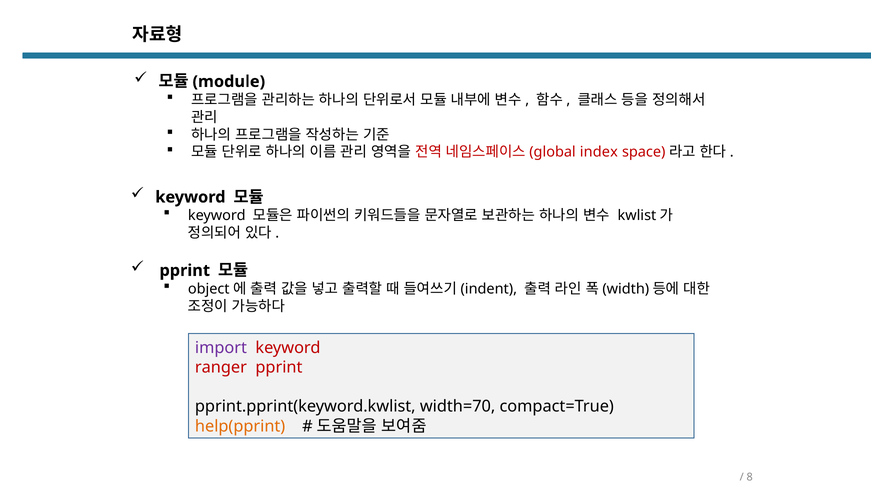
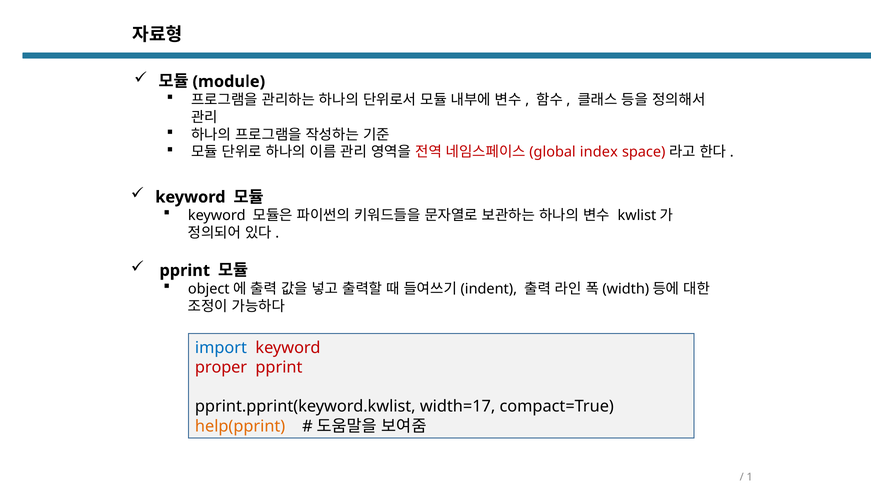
import colour: purple -> blue
ranger: ranger -> proper
width=70: width=70 -> width=17
8: 8 -> 1
